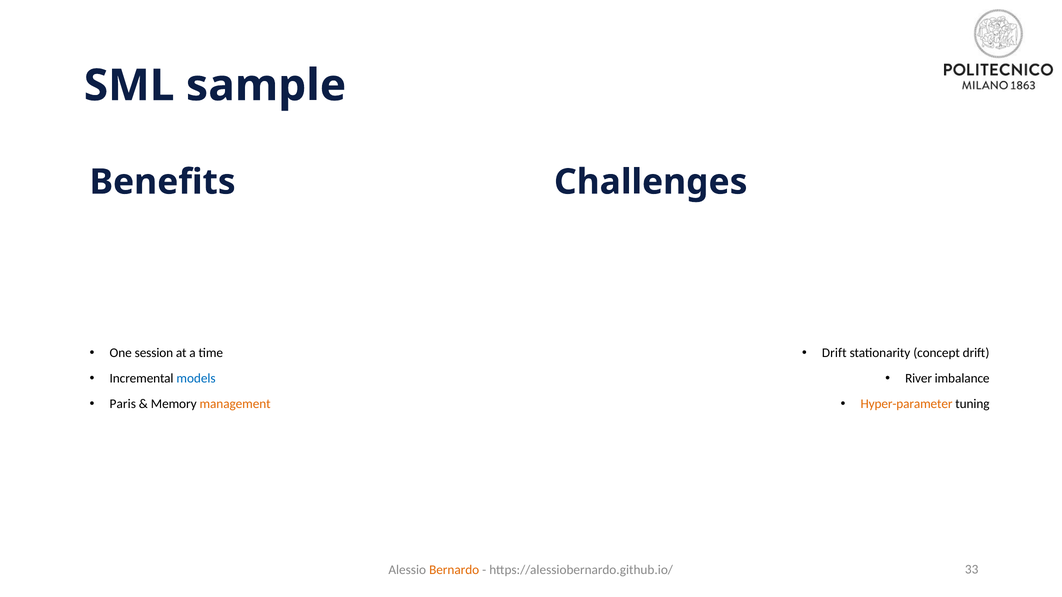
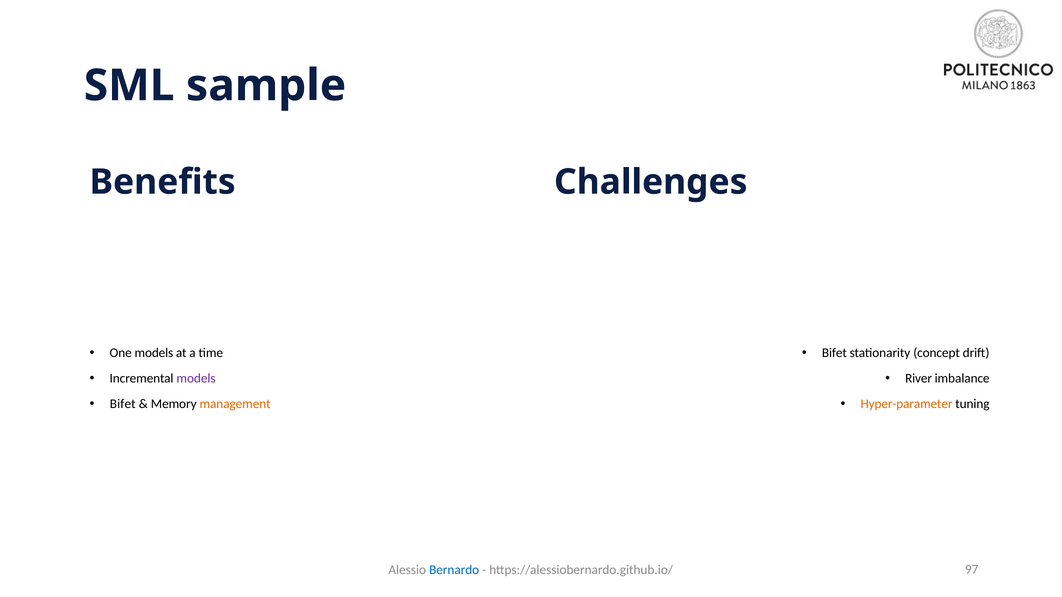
One session: session -> models
Drift at (834, 353): Drift -> Bifet
models at (196, 379) colour: blue -> purple
Paris at (123, 404): Paris -> Bifet
Bernardo colour: orange -> blue
33: 33 -> 97
